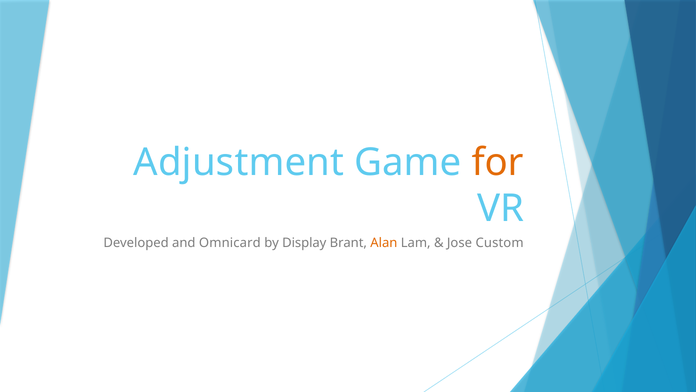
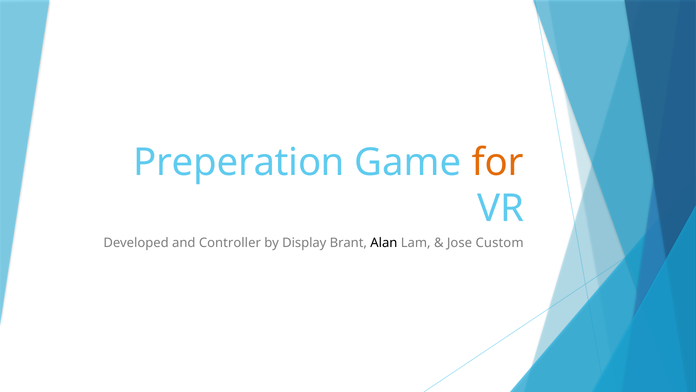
Adjustment: Adjustment -> Preperation
Omnicard: Omnicard -> Controller
Alan colour: orange -> black
